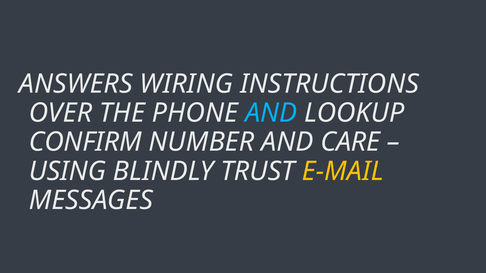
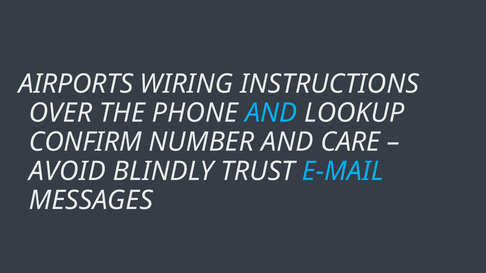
ANSWERS: ANSWERS -> AIRPORTS
USING: USING -> AVOID
E-MAIL colour: yellow -> light blue
